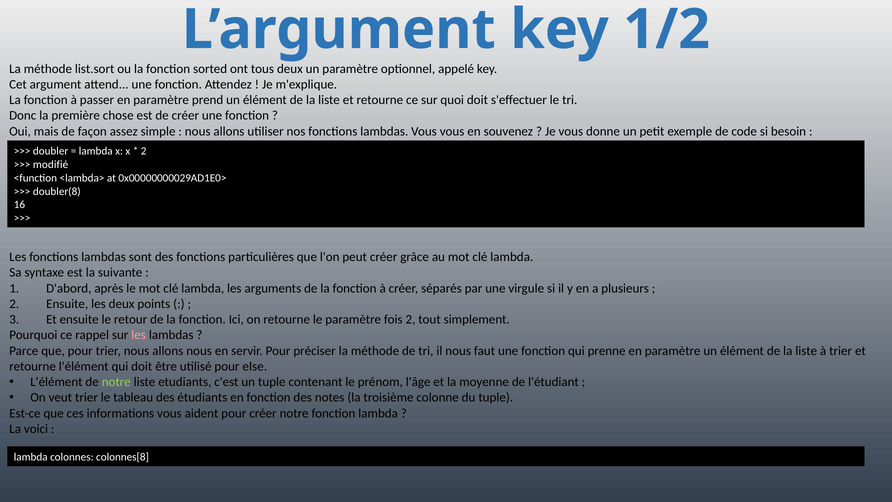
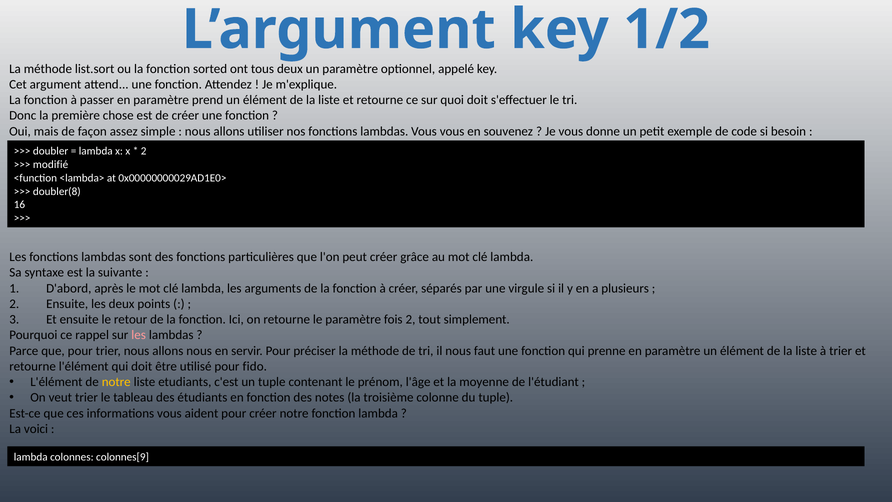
else: else -> fido
notre at (116, 382) colour: light green -> yellow
colonnes[8: colonnes[8 -> colonnes[9
